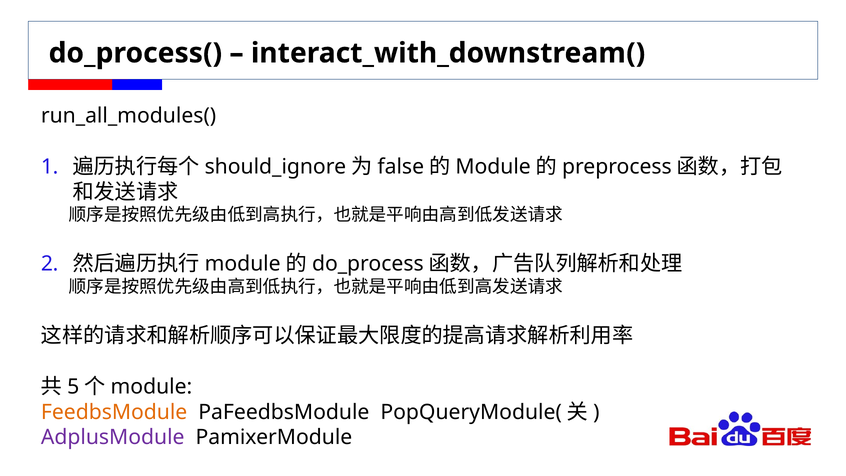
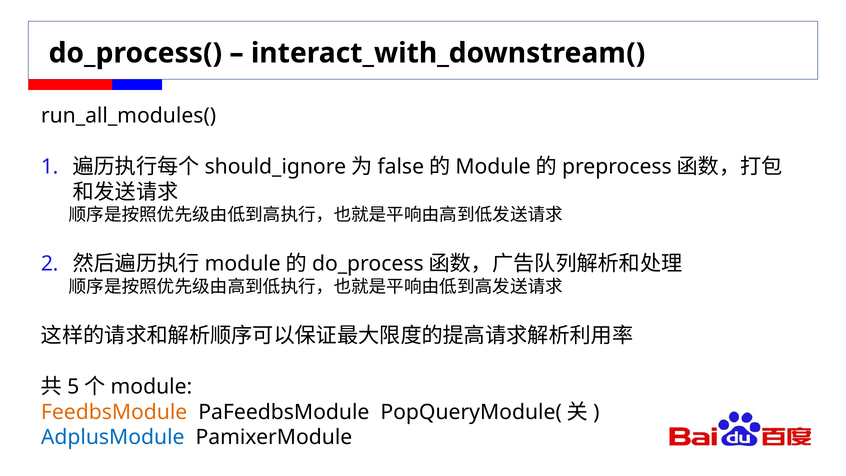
AdplusModule colour: purple -> blue
